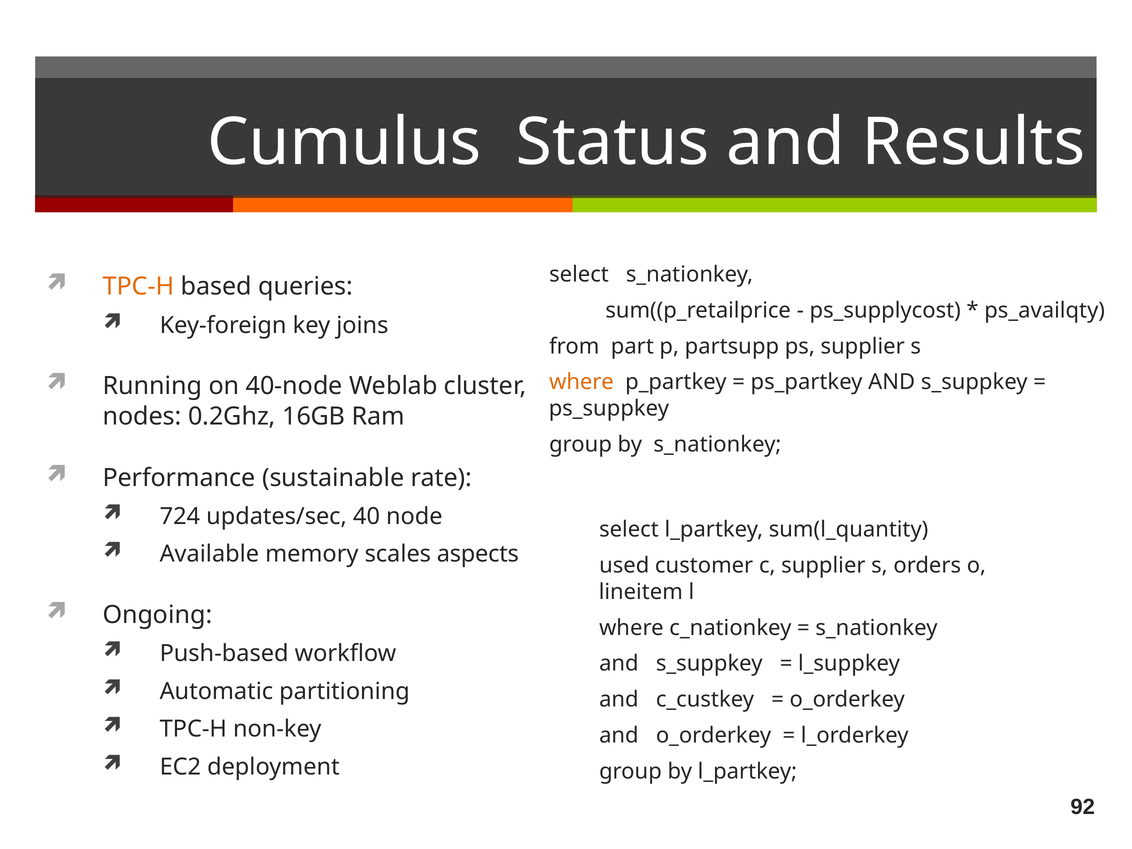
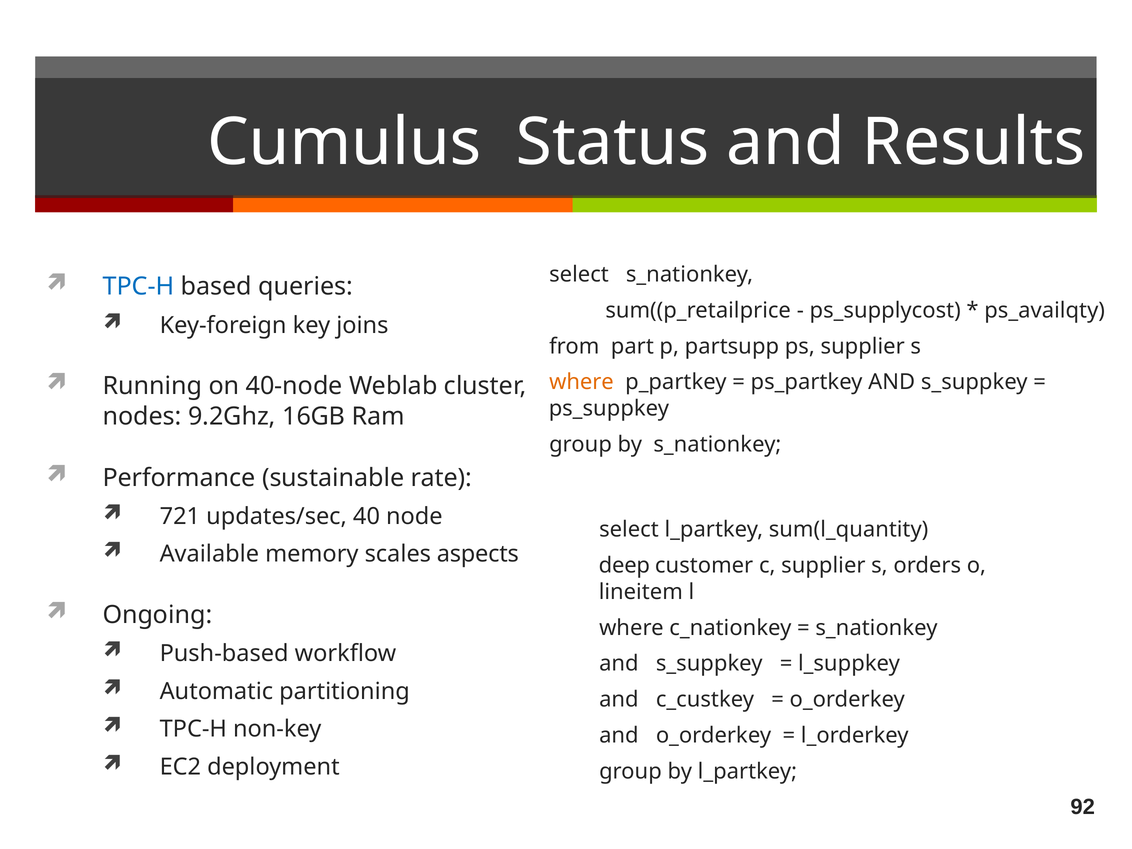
TPC-H at (138, 287) colour: orange -> blue
0.2Ghz: 0.2Ghz -> 9.2Ghz
724: 724 -> 721
used: used -> deep
